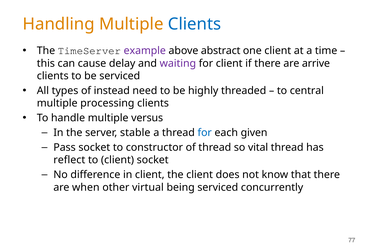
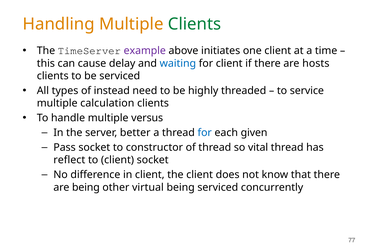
Clients at (195, 24) colour: blue -> green
abstract: abstract -> initiates
waiting colour: purple -> blue
arrive: arrive -> hosts
central: central -> service
processing: processing -> calculation
stable: stable -> better
are when: when -> being
